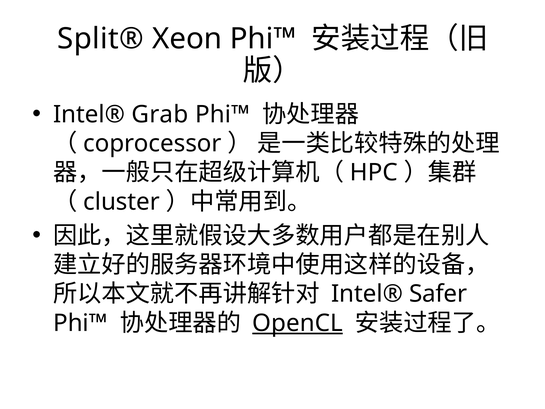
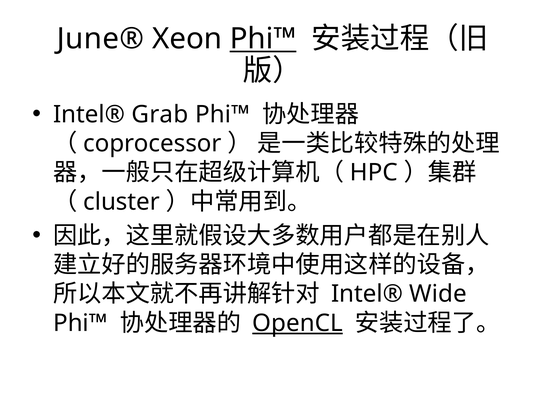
Split®: Split® -> June®
Phi™ at (263, 39) underline: none -> present
Safer: Safer -> Wide
